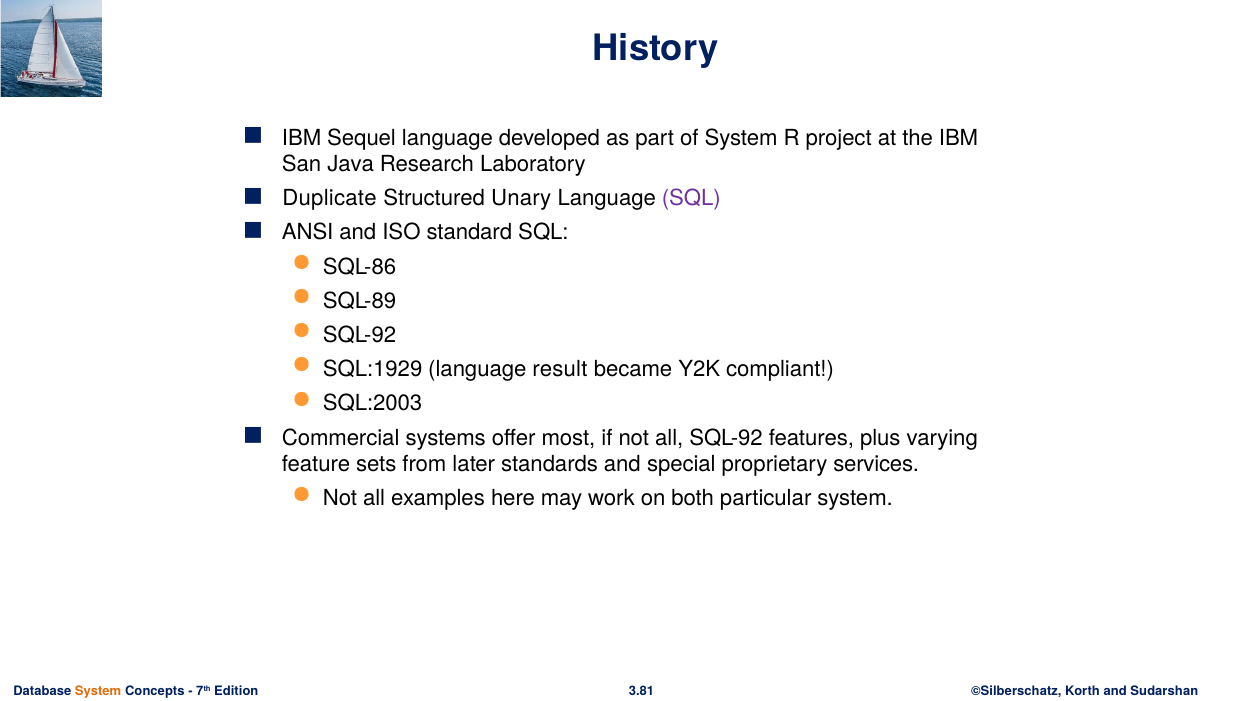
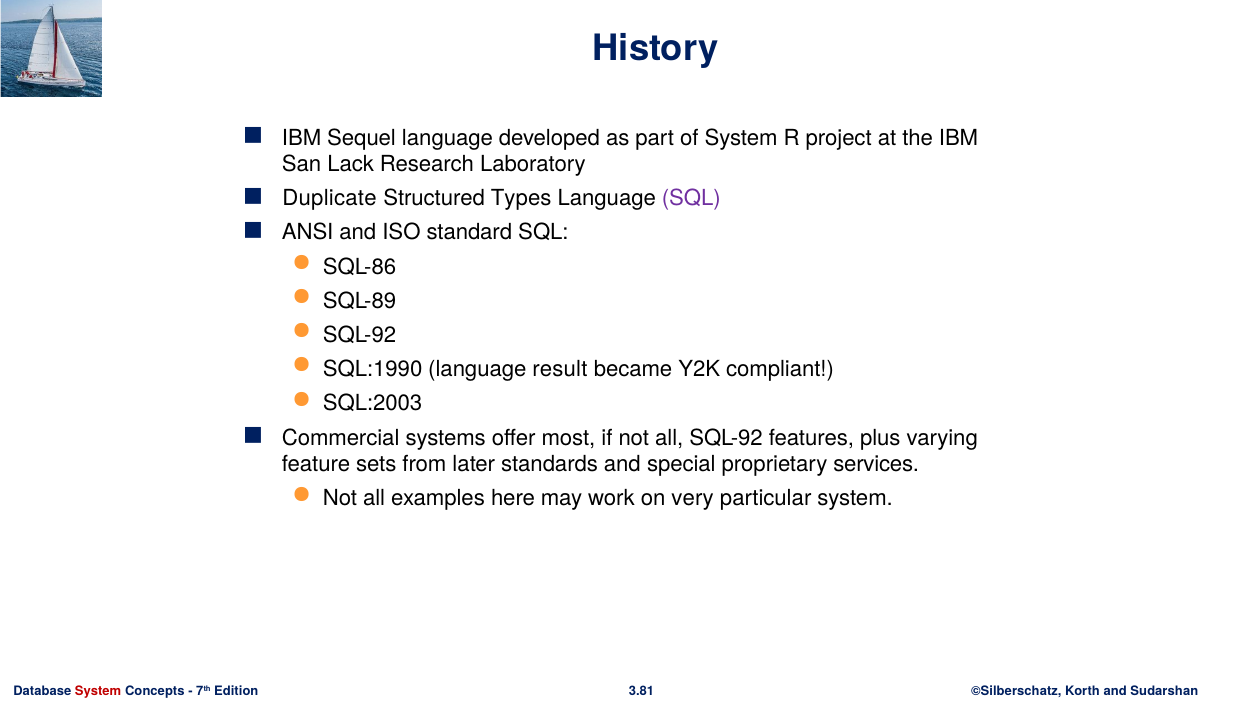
Java: Java -> Lack
Unary: Unary -> Types
SQL:1929: SQL:1929 -> SQL:1990
both: both -> very
System at (98, 691) colour: orange -> red
